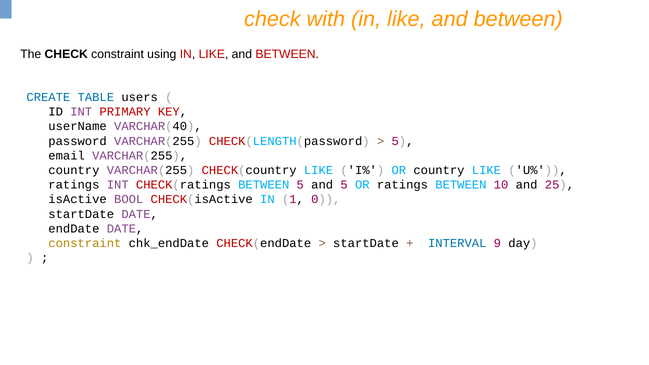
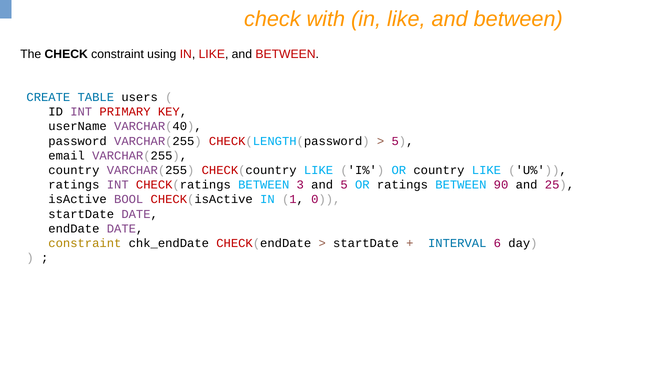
BETWEEN 5: 5 -> 3
10: 10 -> 90
9: 9 -> 6
